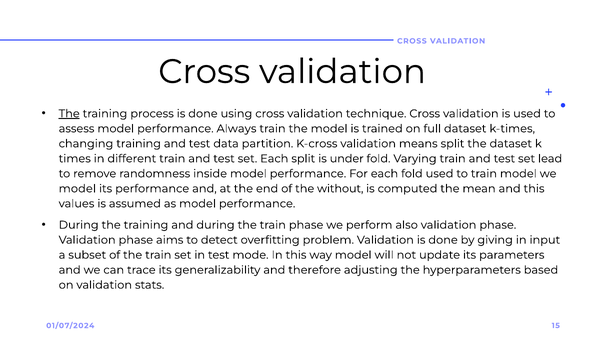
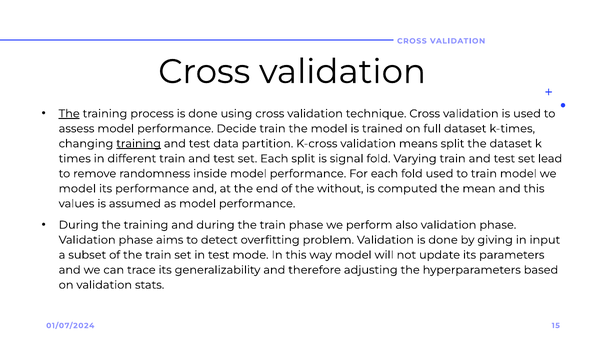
Always: Always -> Decide
training at (139, 144) underline: none -> present
under: under -> signal
